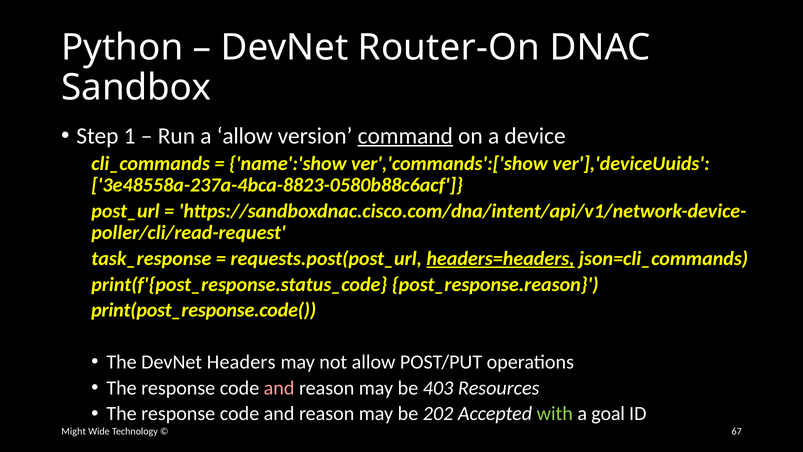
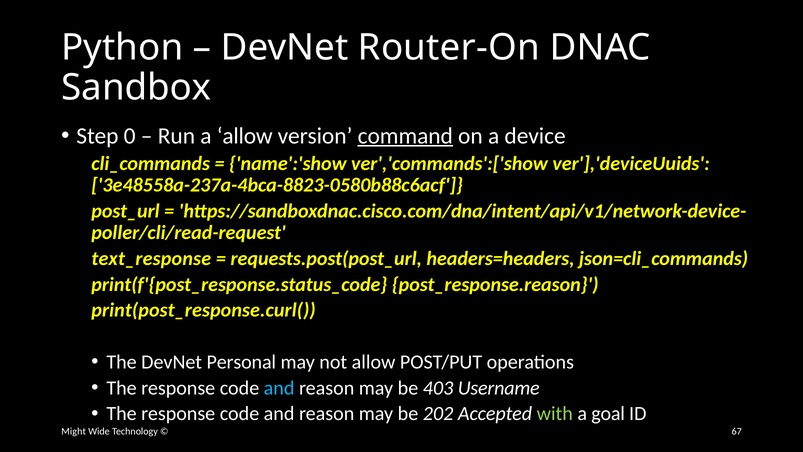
1: 1 -> 0
task_response: task_response -> text_response
headers=headers underline: present -> none
print(post_response.code(: print(post_response.code( -> print(post_response.curl(
Headers: Headers -> Personal
and at (279, 388) colour: pink -> light blue
Resources: Resources -> Username
